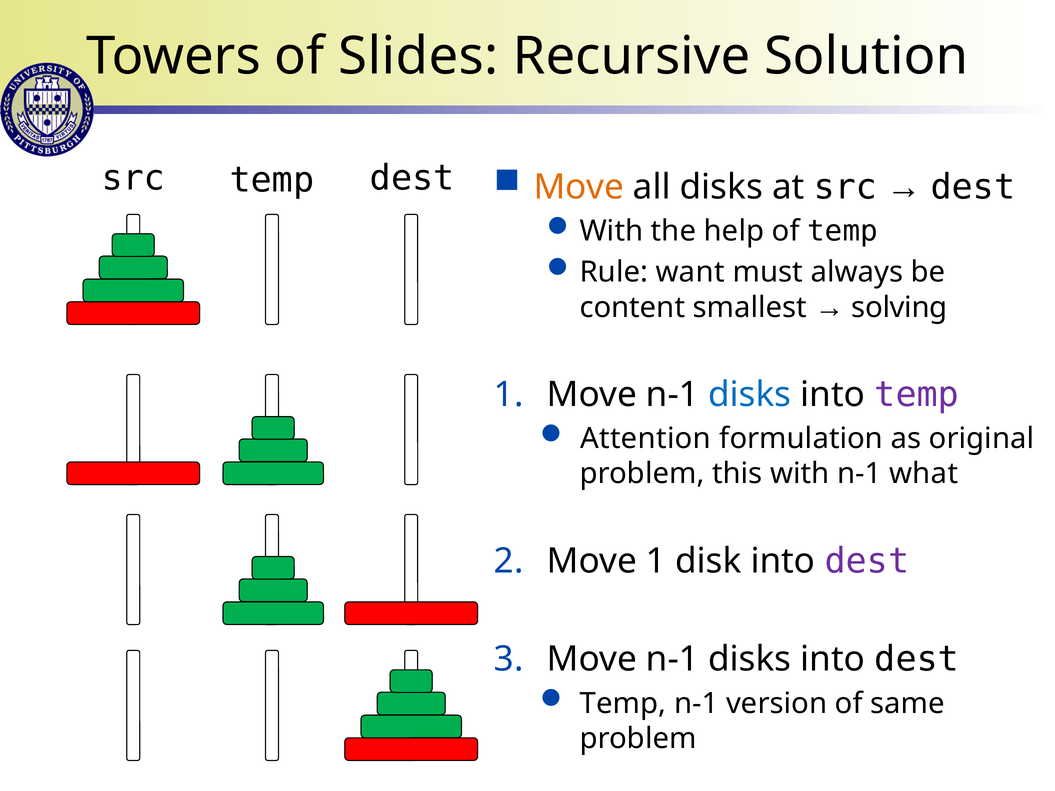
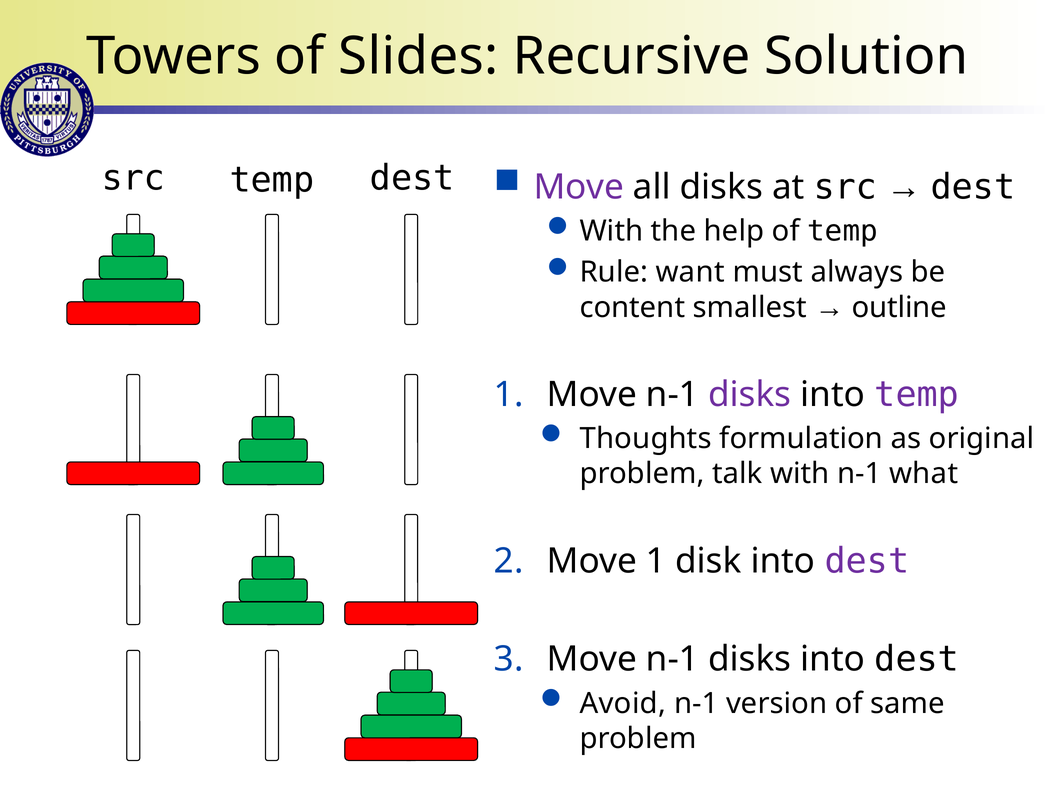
Move at (579, 187) colour: orange -> purple
solving: solving -> outline
disks at (750, 395) colour: blue -> purple
Attention: Attention -> Thoughts
this: this -> talk
Temp at (623, 704): Temp -> Avoid
